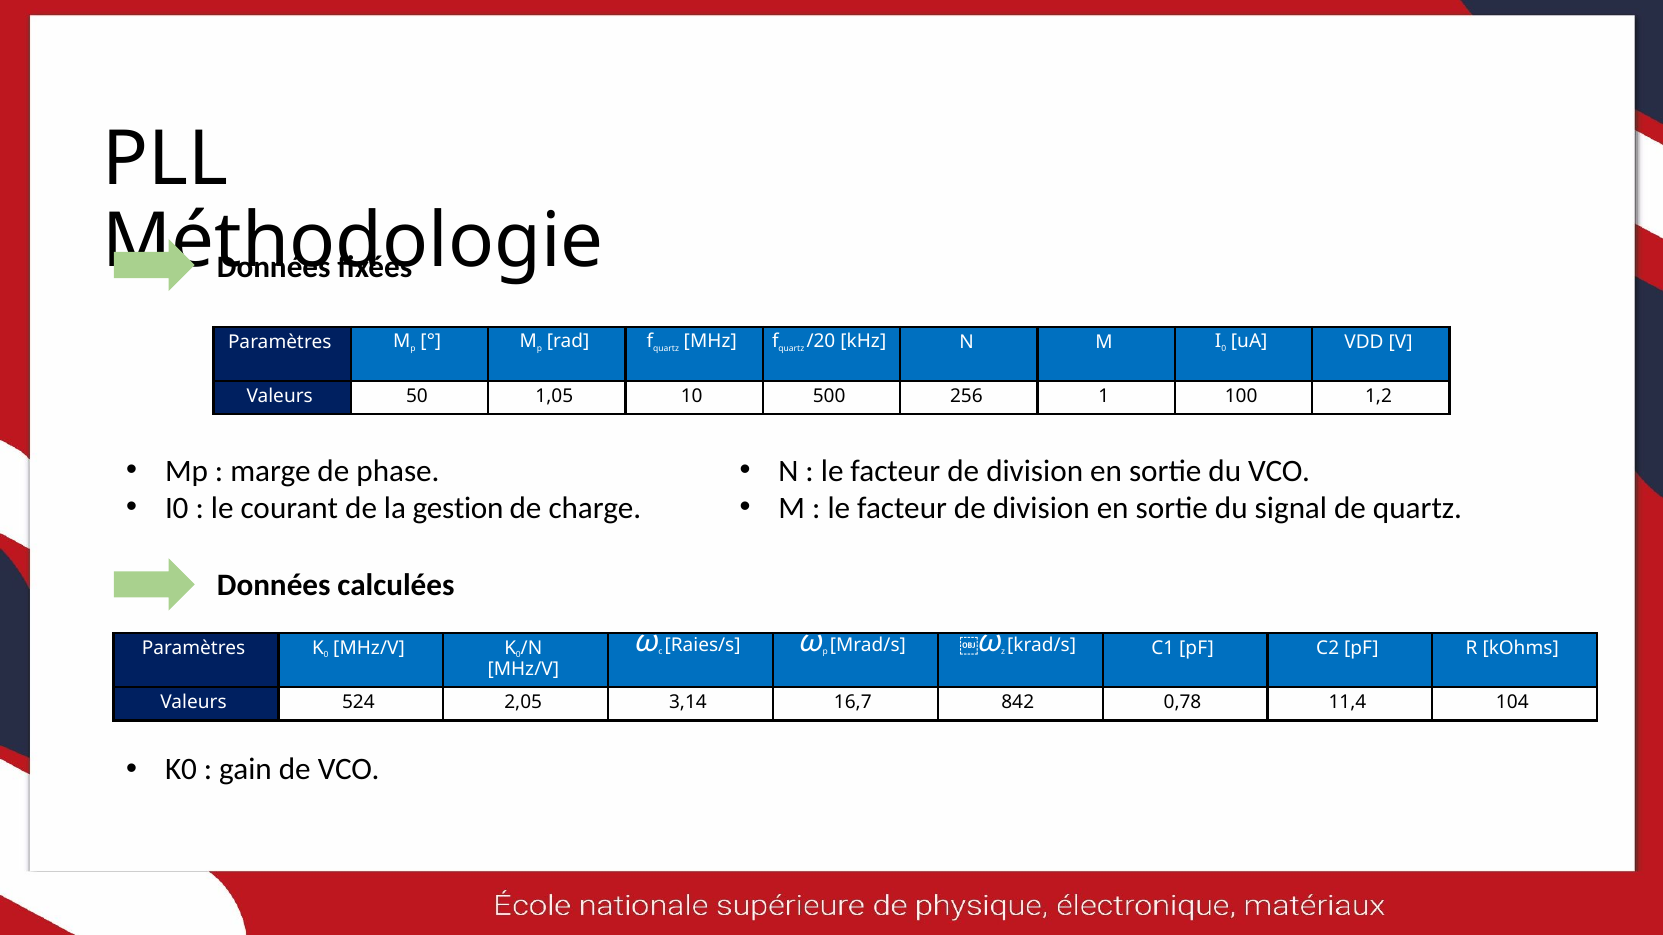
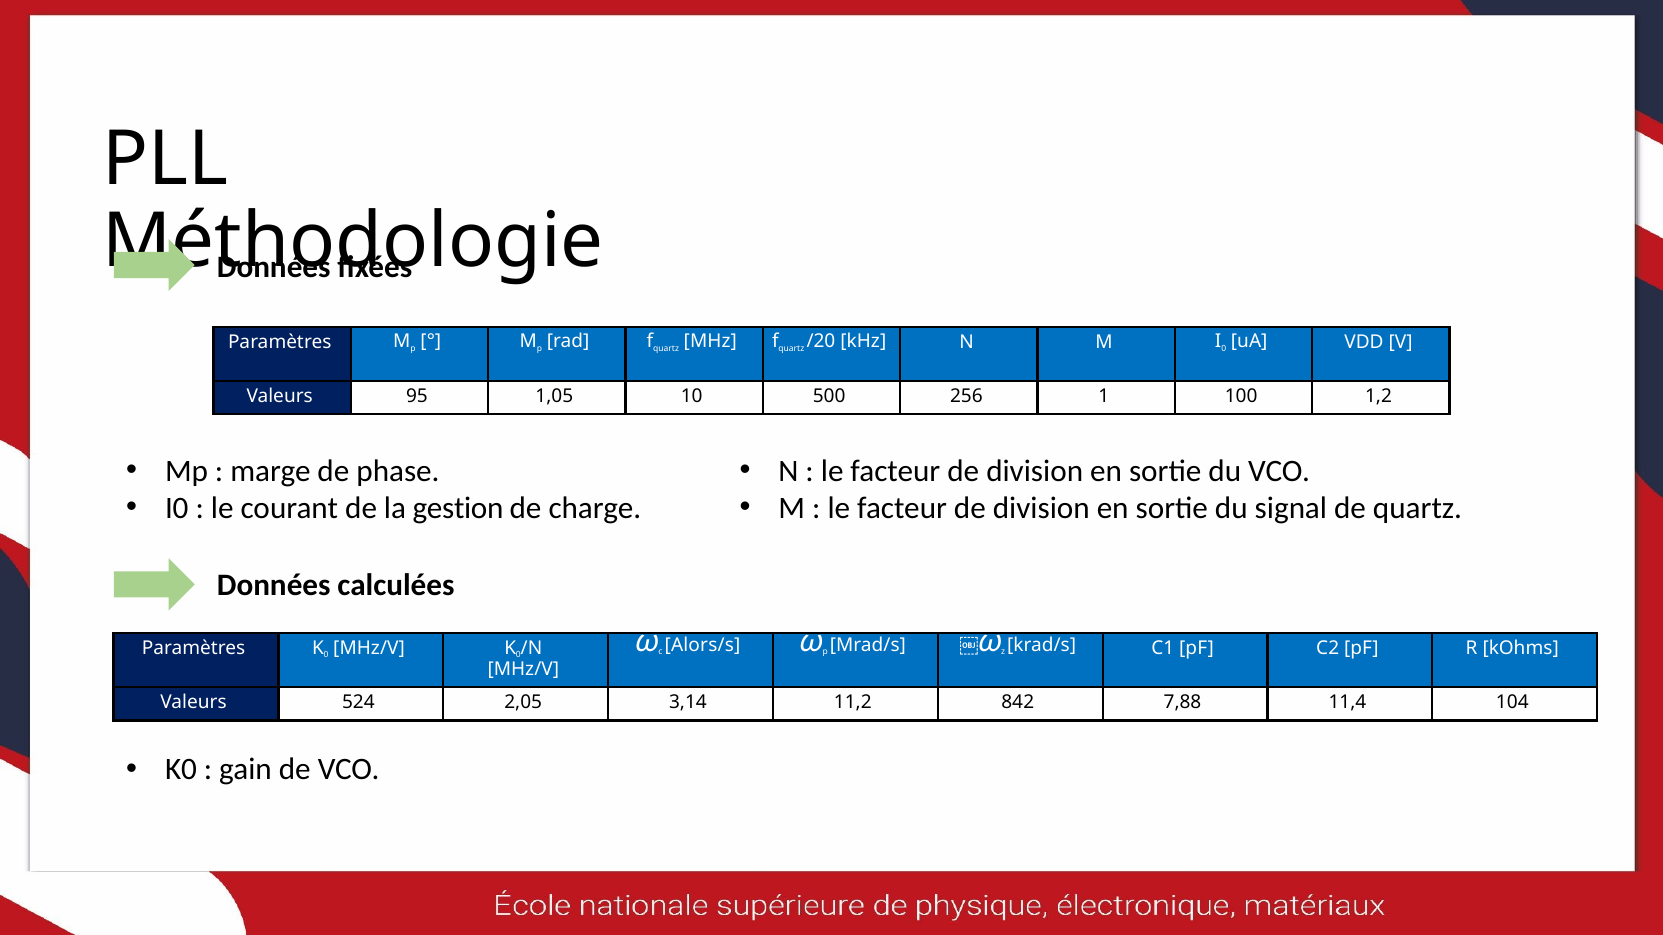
50: 50 -> 95
Raies/s: Raies/s -> Alors/s
16,7: 16,7 -> 11,2
0,78: 0,78 -> 7,88
